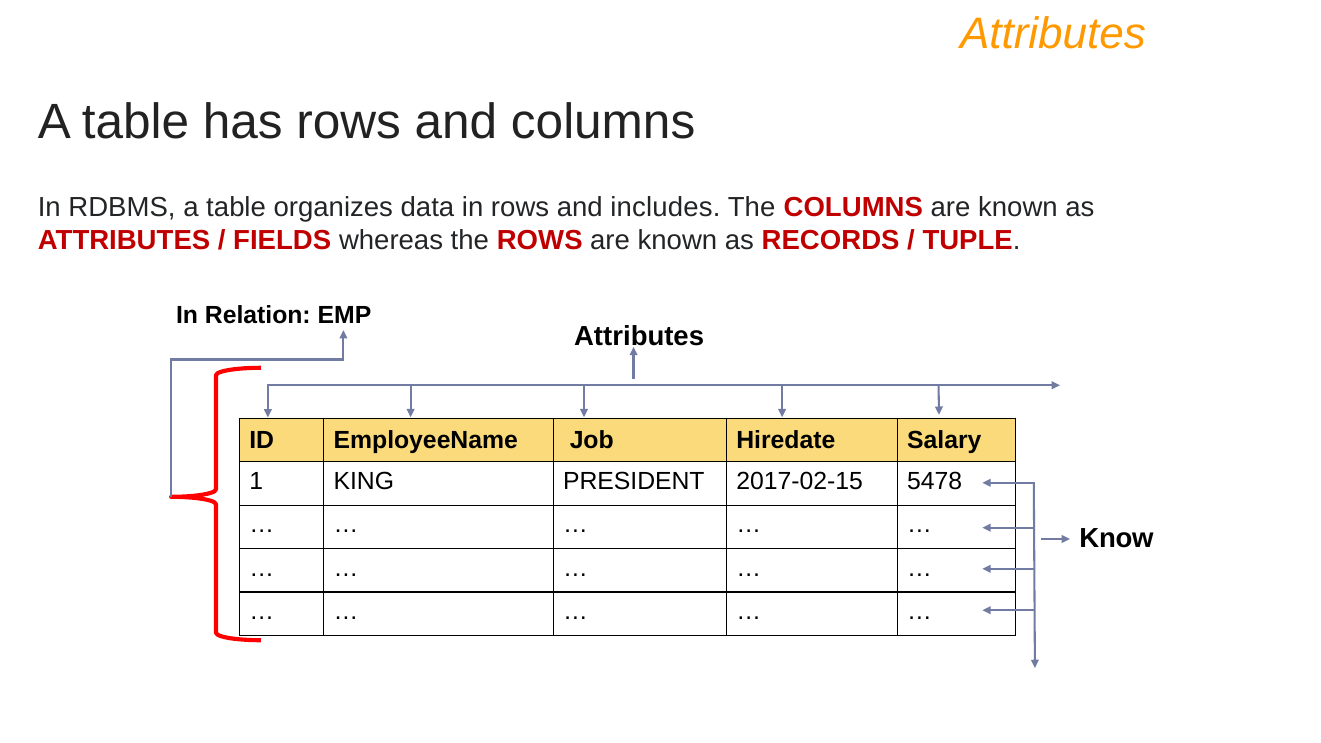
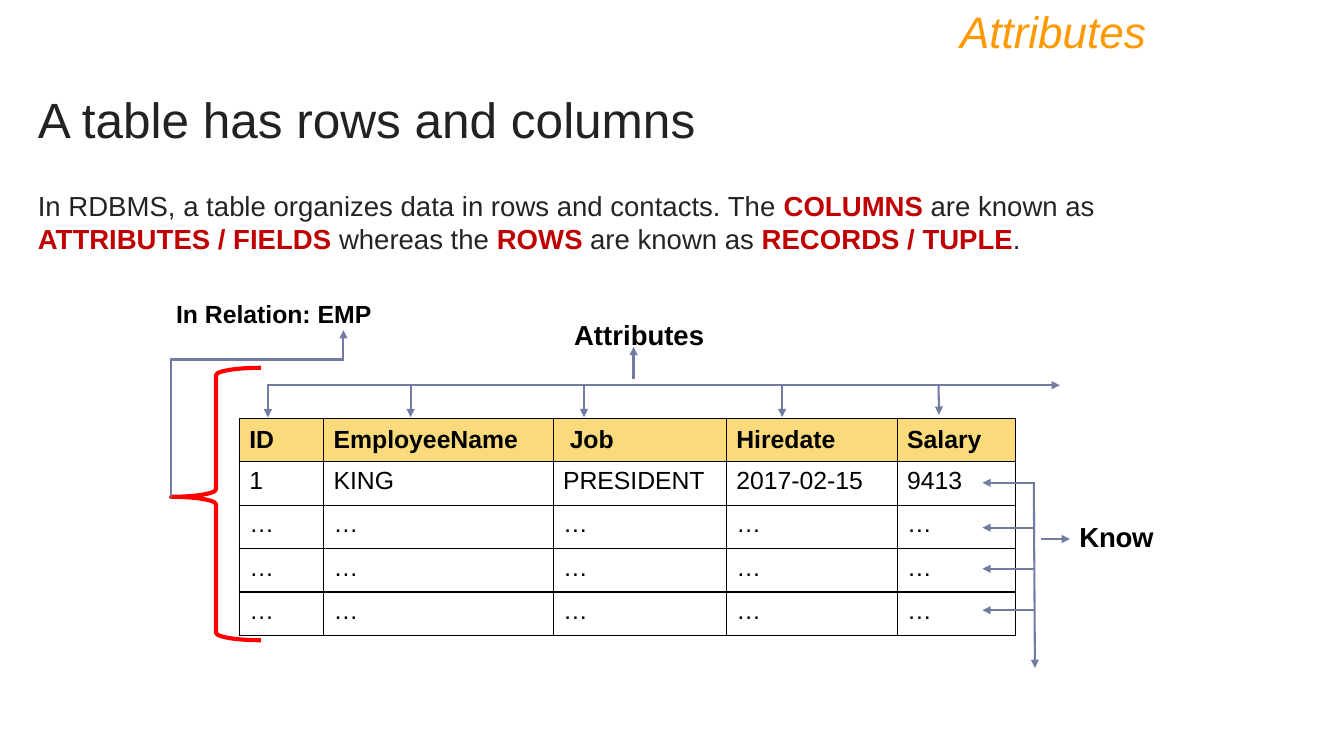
includes: includes -> contacts
5478: 5478 -> 9413
